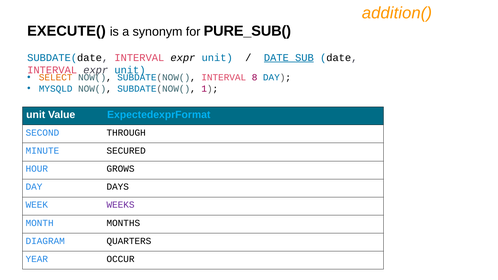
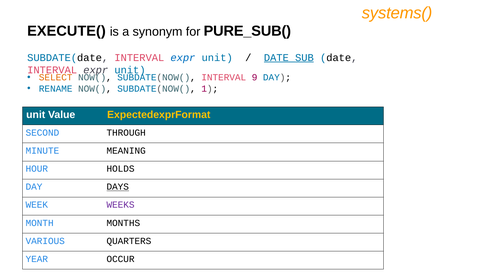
addition(: addition( -> systems(
expr at (183, 58) colour: black -> blue
8: 8 -> 9
MYSQLD: MYSQLD -> RENAME
ExpectedexprFormat colour: light blue -> yellow
SECURED: SECURED -> MEANING
GROWS: GROWS -> HOLDS
DAYS underline: none -> present
DIAGRAM: DIAGRAM -> VARIOUS
